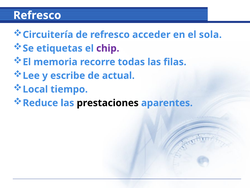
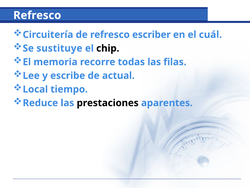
acceder: acceder -> escriber
sola: sola -> cuál
etiquetas: etiquetas -> sustituye
chip colour: purple -> black
